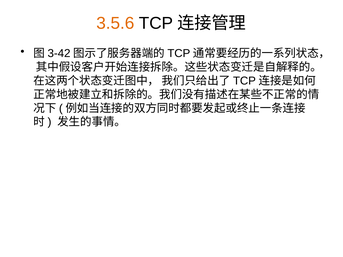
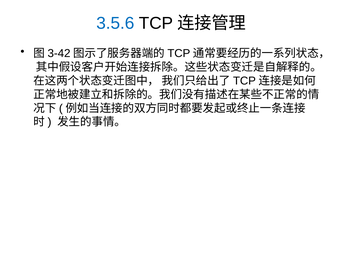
3.5.6 colour: orange -> blue
